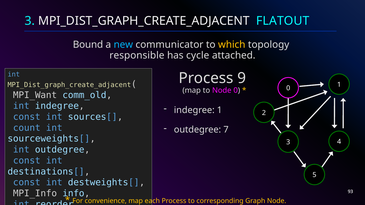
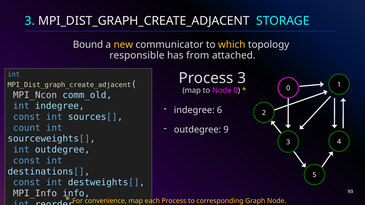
FLATOUT: FLATOUT -> STORAGE
new colour: light blue -> yellow
cycle: cycle -> from
Process 9: 9 -> 3
MPI_Want: MPI_Want -> MPI_Ncon
indegree 1: 1 -> 6
7: 7 -> 9
